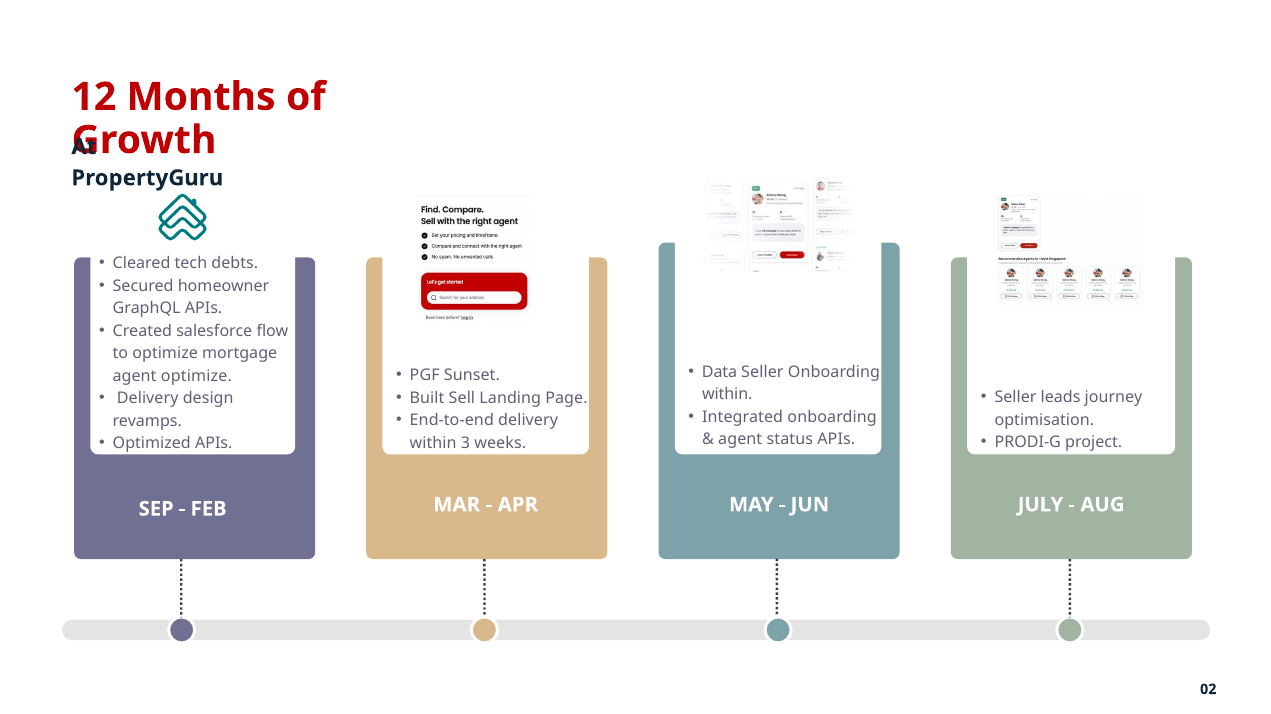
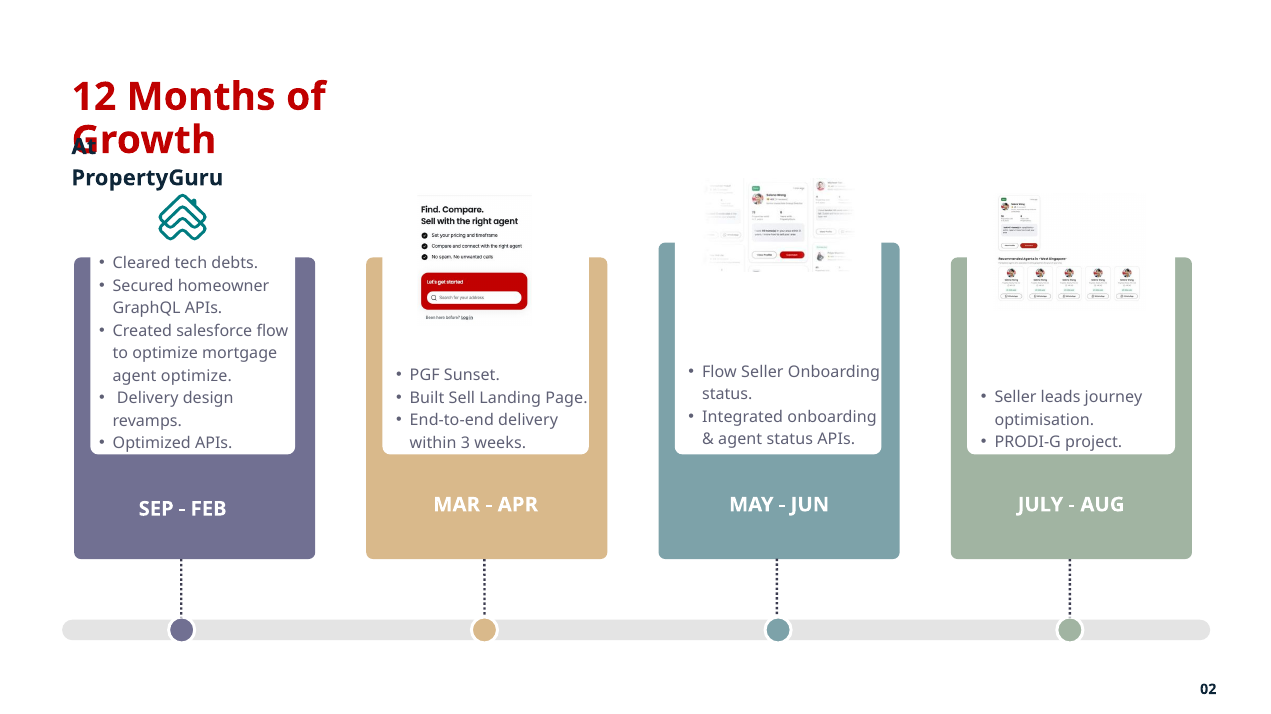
Data at (720, 372): Data -> Flow
within at (727, 394): within -> status
